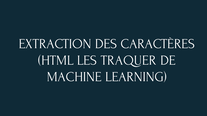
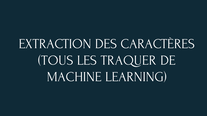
HTML: HTML -> TOUS
